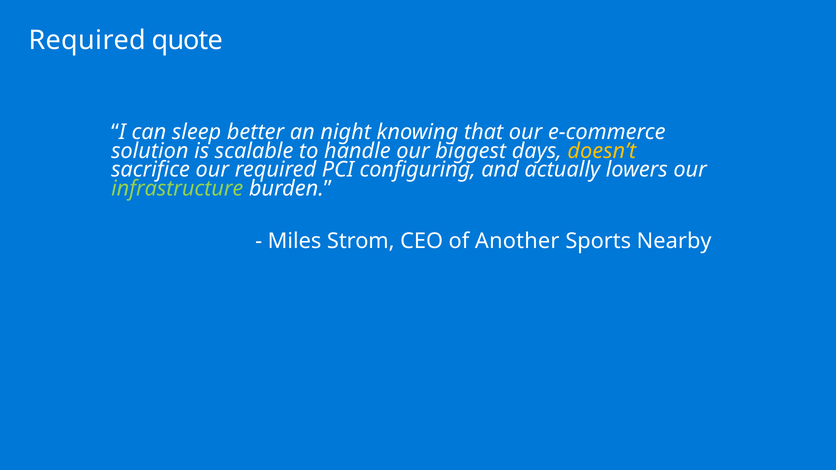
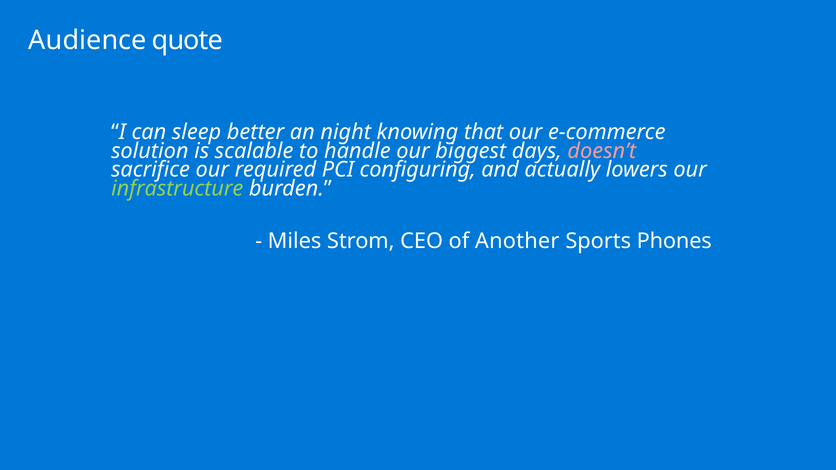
Required at (87, 41): Required -> Audience
doesn’t colour: yellow -> pink
Nearby: Nearby -> Phones
